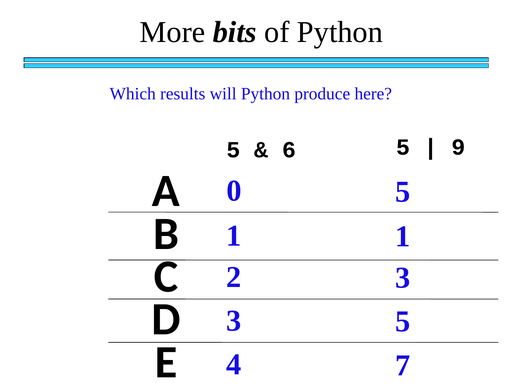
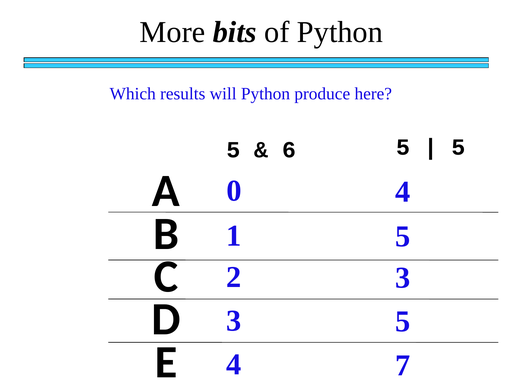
9 at (459, 147): 9 -> 5
0 5: 5 -> 4
1 1: 1 -> 5
